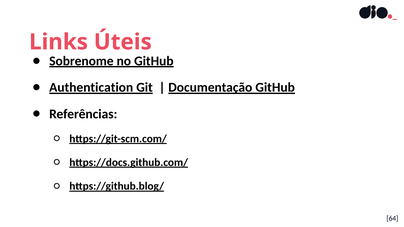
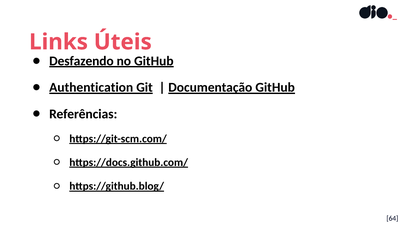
Sobrenome: Sobrenome -> Desfazendo
